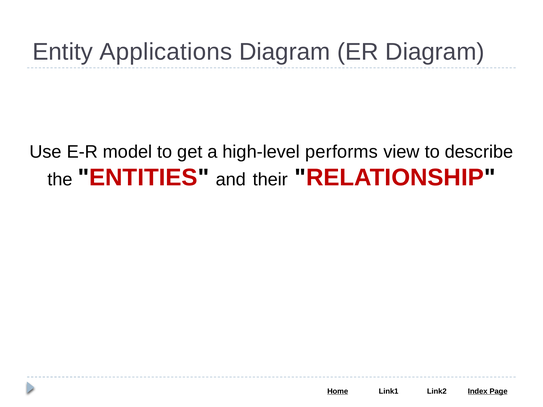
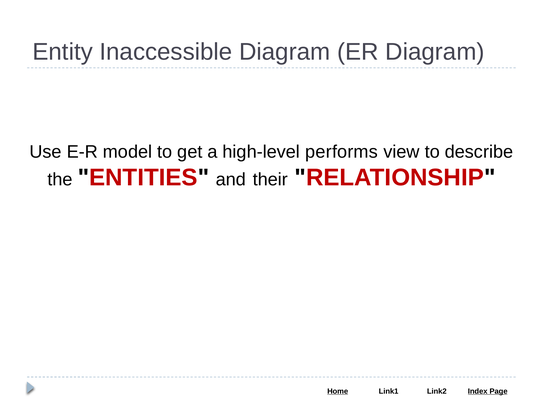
Applications: Applications -> Inaccessible
